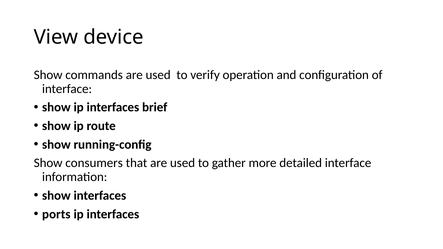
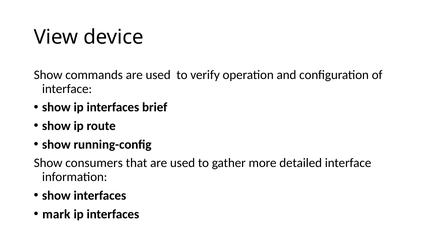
ports: ports -> mark
